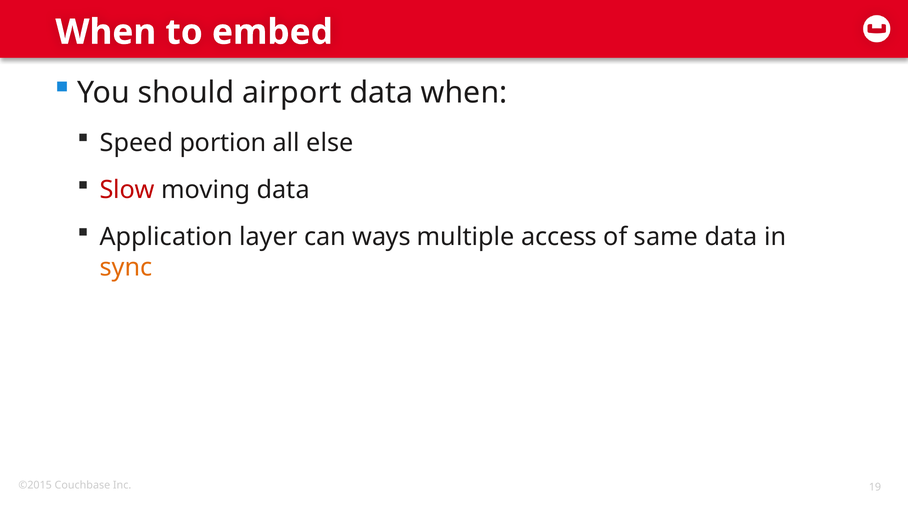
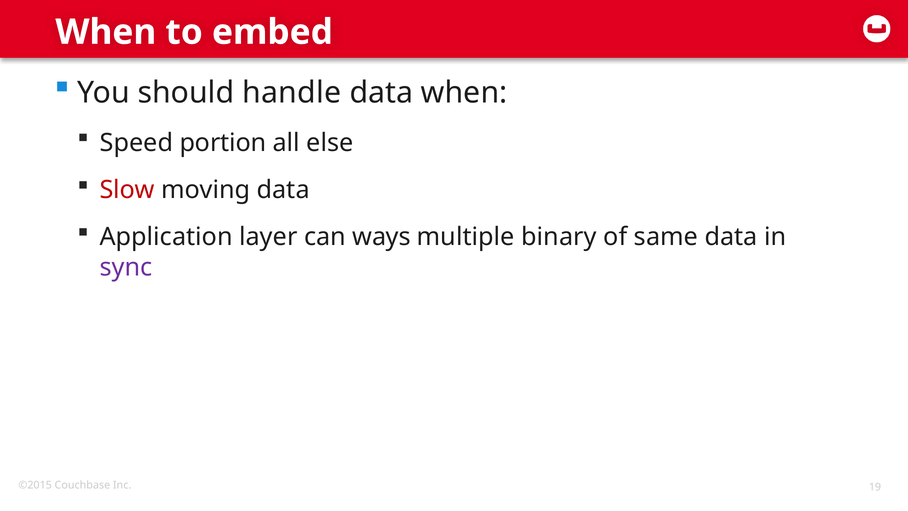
airport: airport -> handle
access: access -> binary
sync colour: orange -> purple
